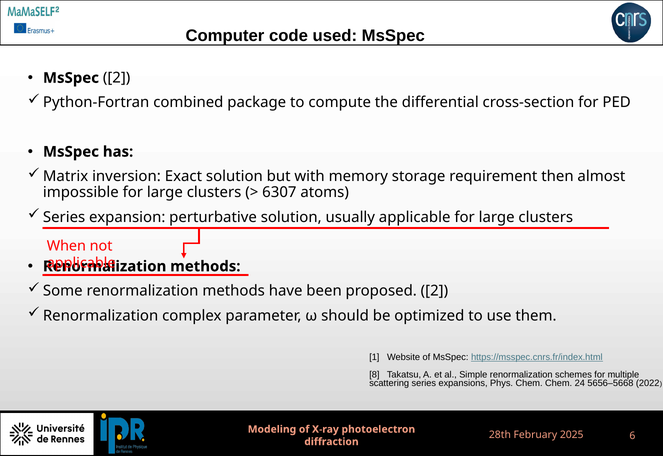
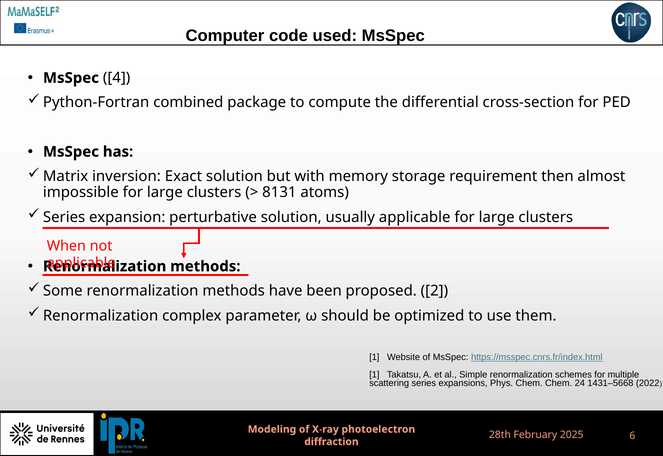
MsSpec 2: 2 -> 4
6307: 6307 -> 8131
8 at (374, 375): 8 -> 1
5656–5668: 5656–5668 -> 1431–5668
